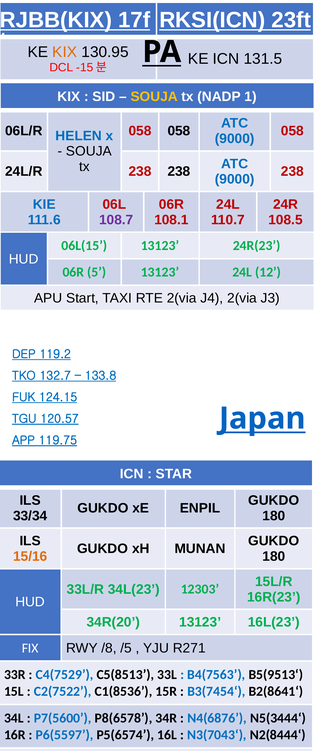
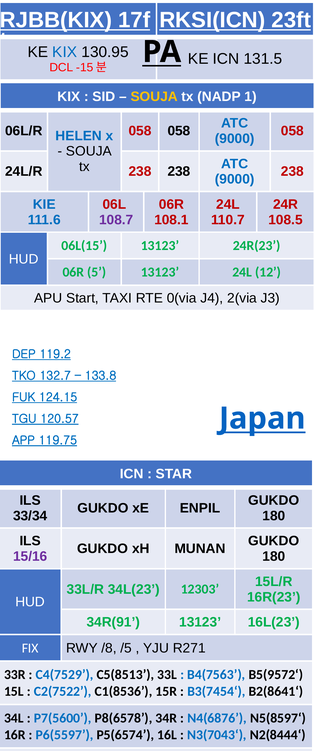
KIX at (65, 52) colour: orange -> blue
RTE 2(via: 2(via -> 0(via
15/16 colour: orange -> purple
34R(20: 34R(20 -> 34R(91
B5(9513‘: B5(9513‘ -> B5(9572‘
N5(3444‘: N5(3444‘ -> N5(8597‘
